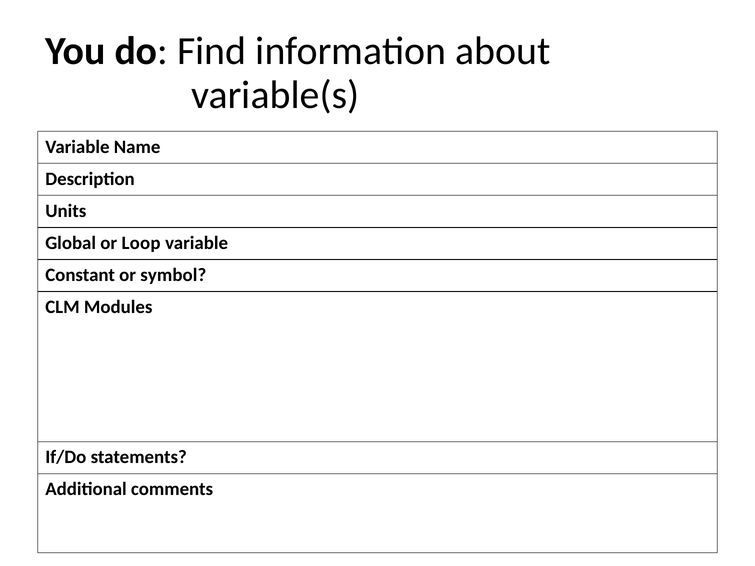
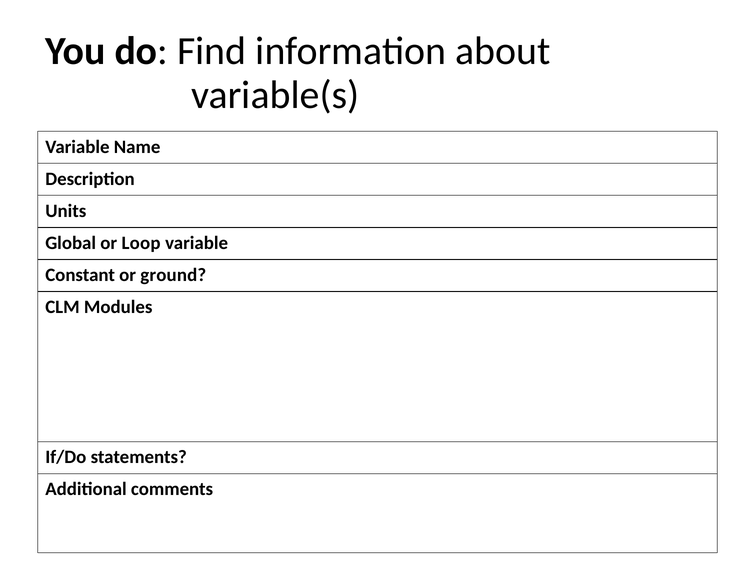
symbol: symbol -> ground
